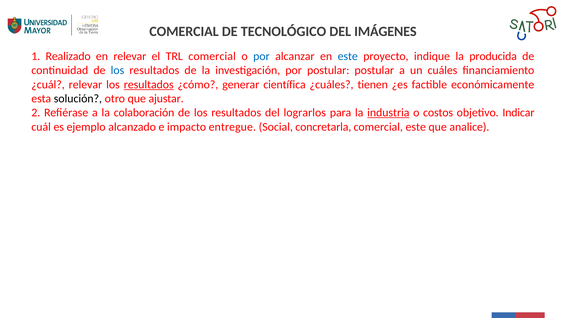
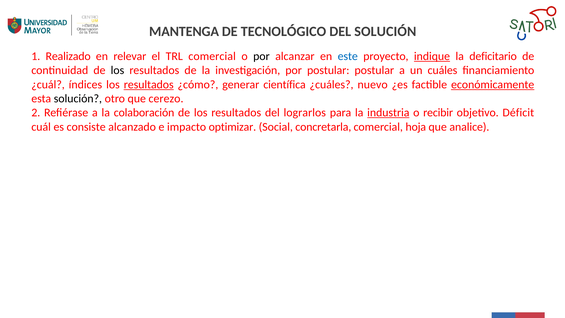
COMERCIAL at (184, 31): COMERCIAL -> MANTENGA
DEL IMÁGENES: IMÁGENES -> SOLUCIÓN
por at (261, 56) colour: blue -> black
indique underline: none -> present
producida: producida -> deficitario
los at (117, 70) colour: blue -> black
¿cuál relevar: relevar -> índices
tienen: tienen -> nuevo
económicamente underline: none -> present
ajustar: ajustar -> cerezo
costos: costos -> recibir
Indicar: Indicar -> Déficit
ejemplo: ejemplo -> consiste
entregue: entregue -> optimizar
comercial este: este -> hoja
